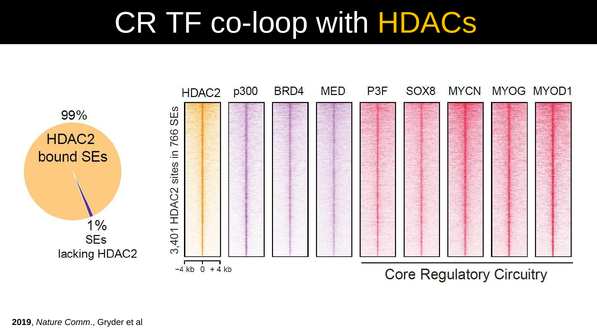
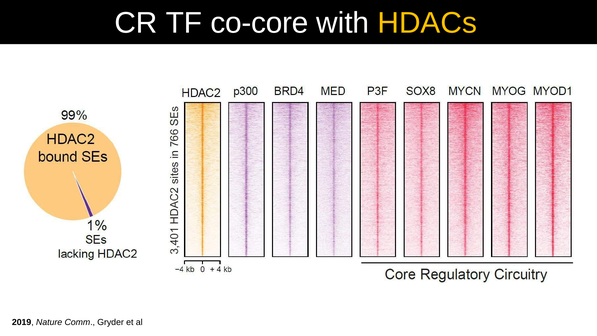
co-loop: co-loop -> co-core
